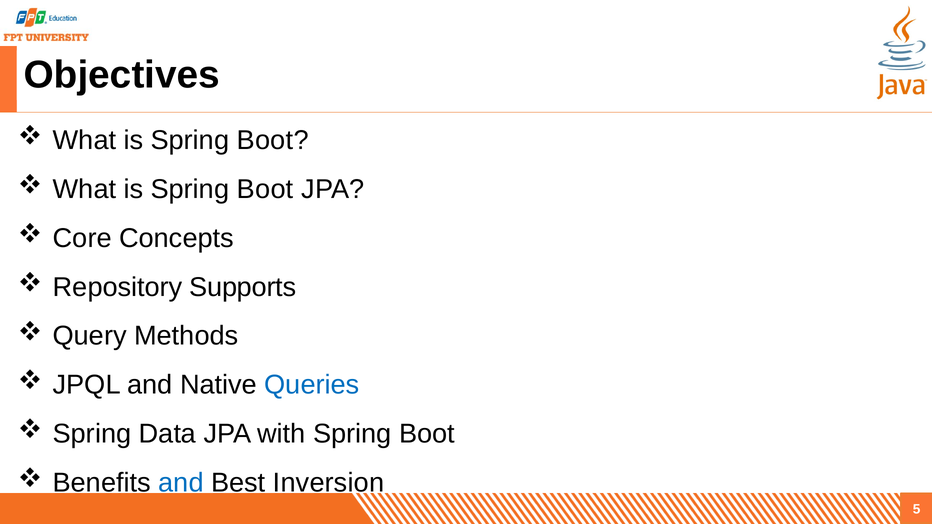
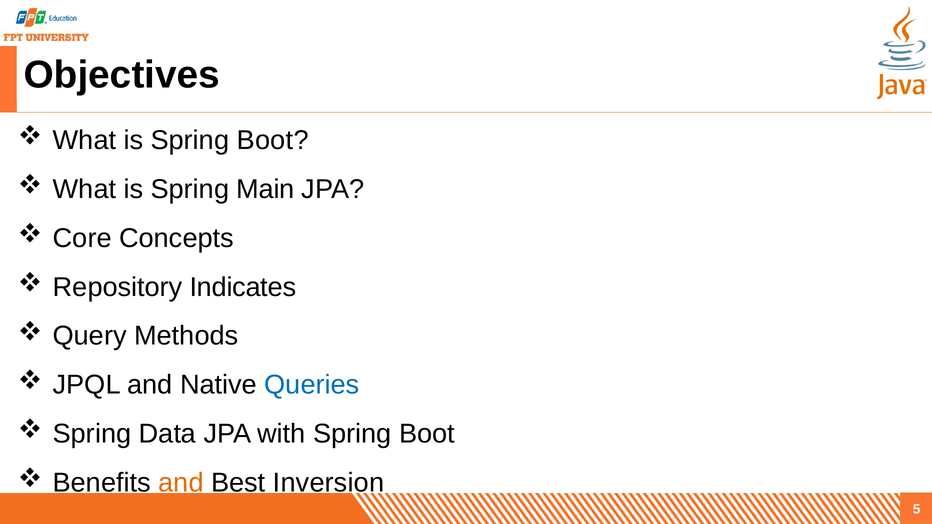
Boot at (265, 189): Boot -> Main
Supports: Supports -> Indicates
and at (181, 483) colour: blue -> orange
